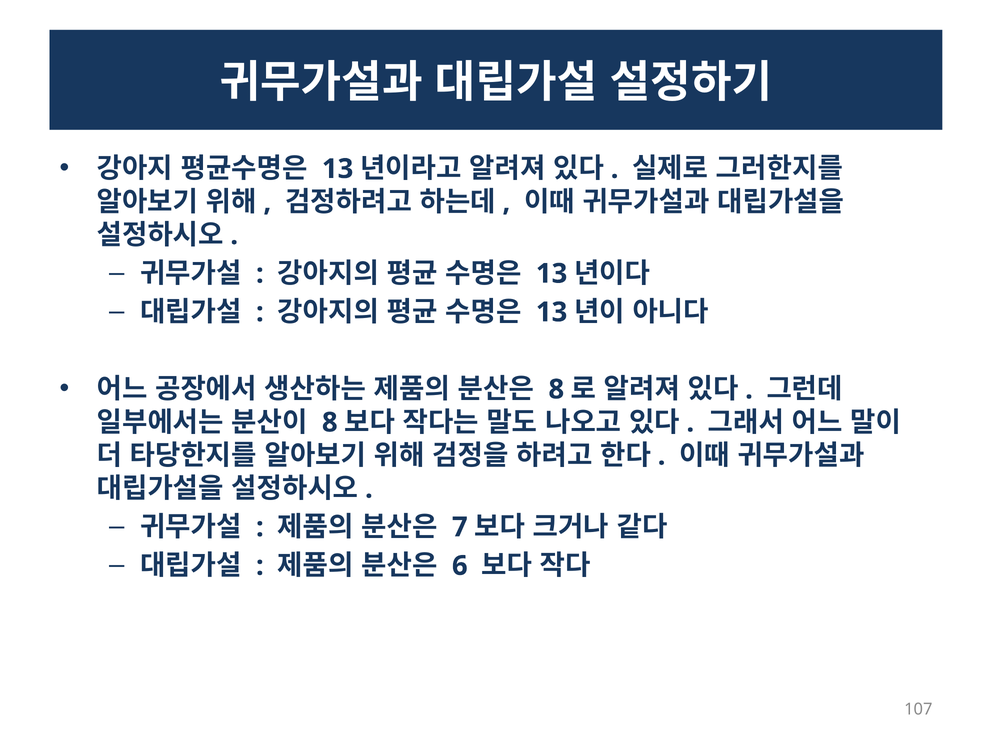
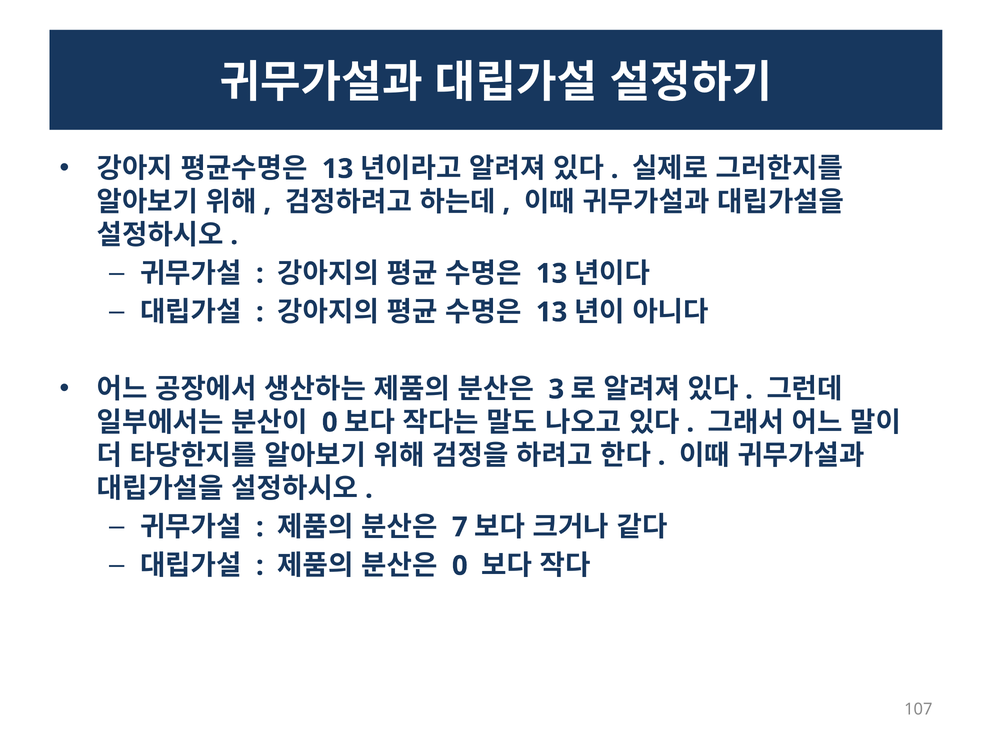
8 at (556, 389): 8 -> 3
8 at (330, 422): 8 -> 0
6 at (460, 566): 6 -> 0
